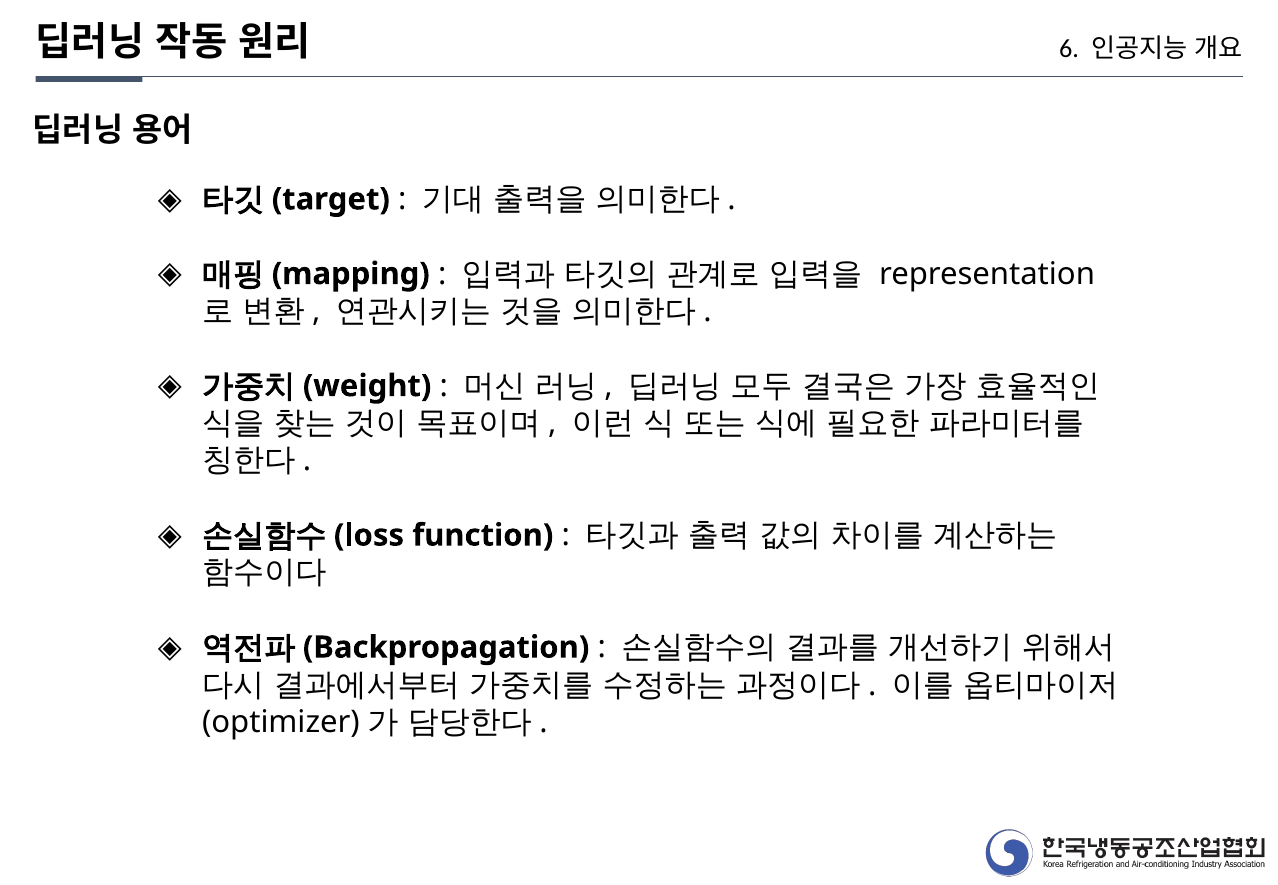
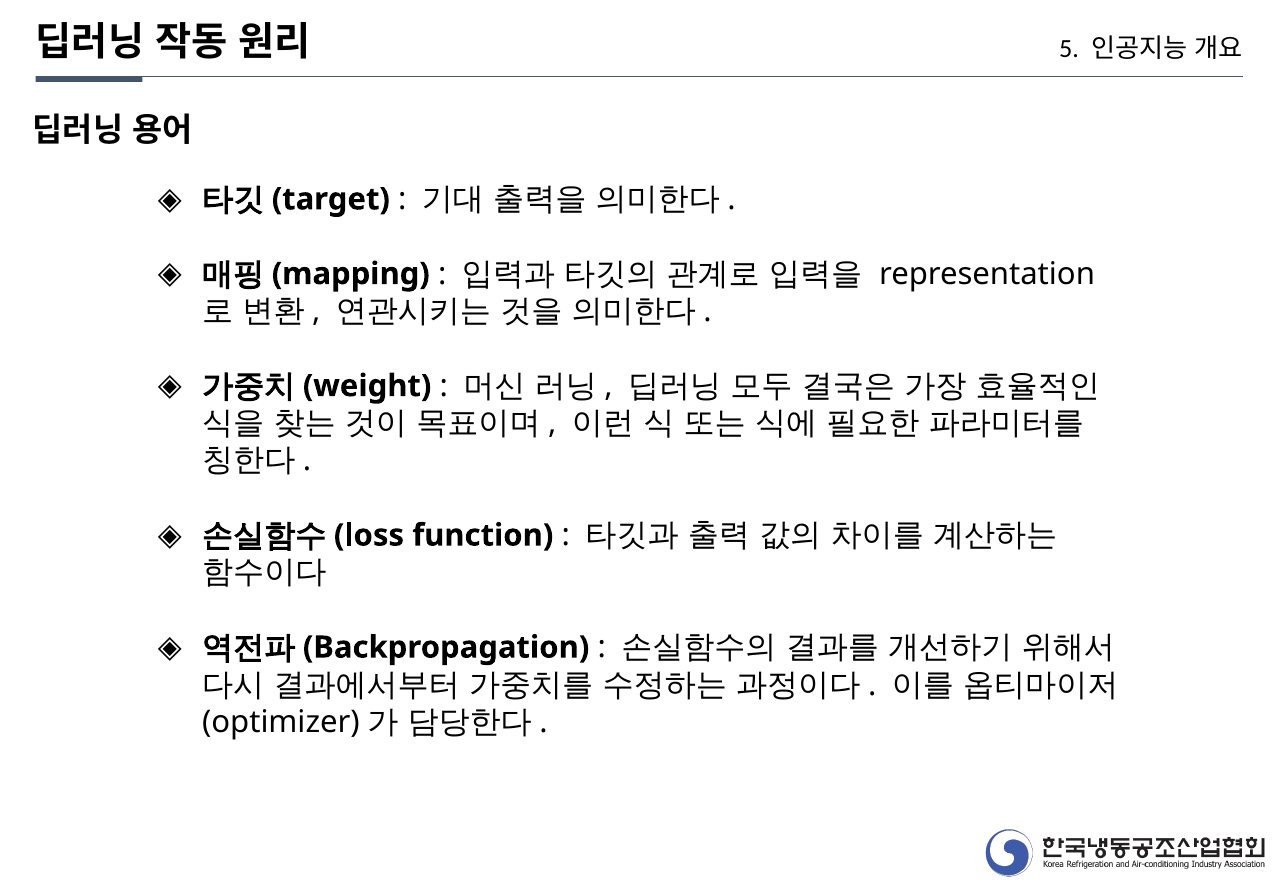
6: 6 -> 5
